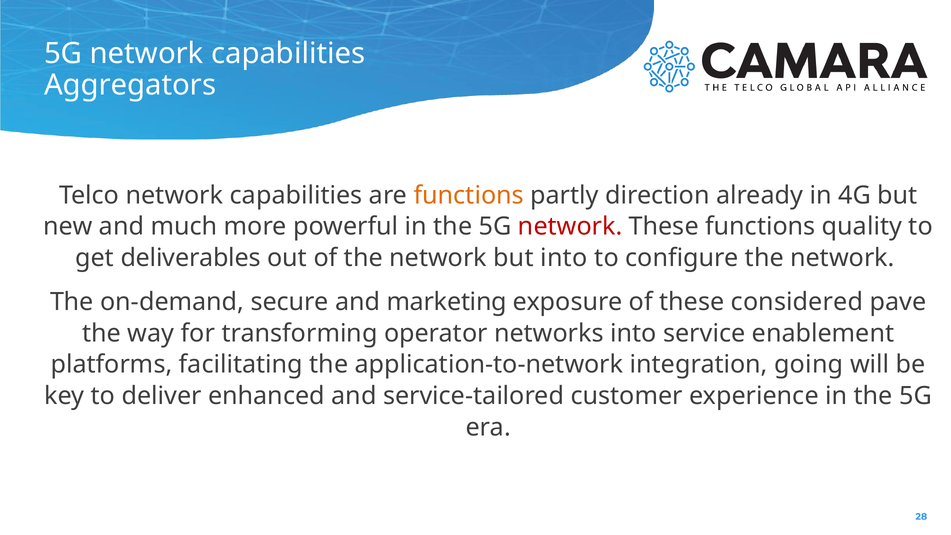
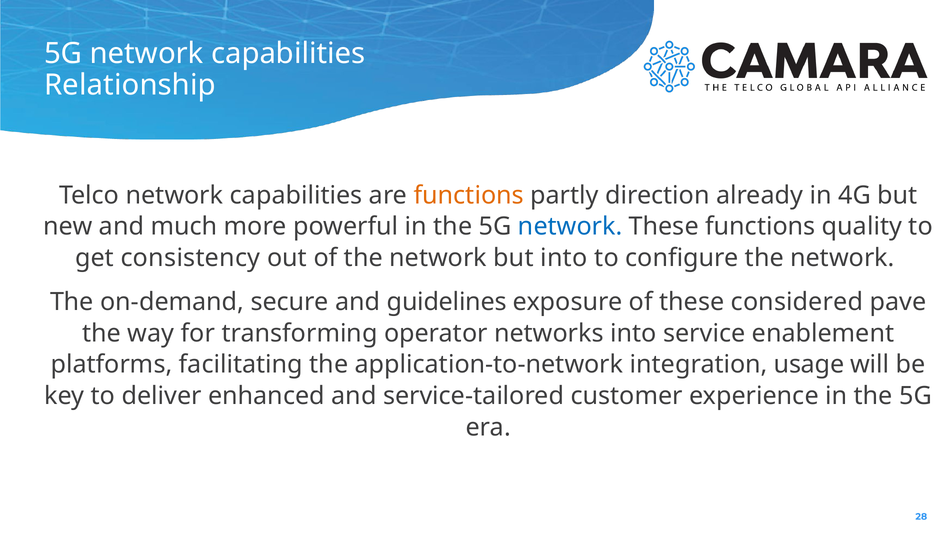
Aggregators: Aggregators -> Relationship
network at (570, 227) colour: red -> blue
deliverables: deliverables -> consistency
marketing: marketing -> guidelines
going: going -> usage
